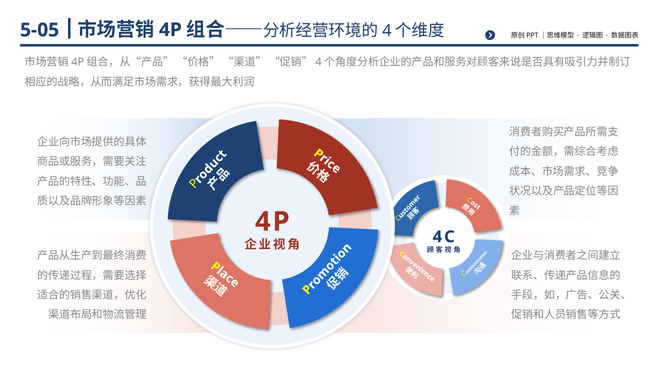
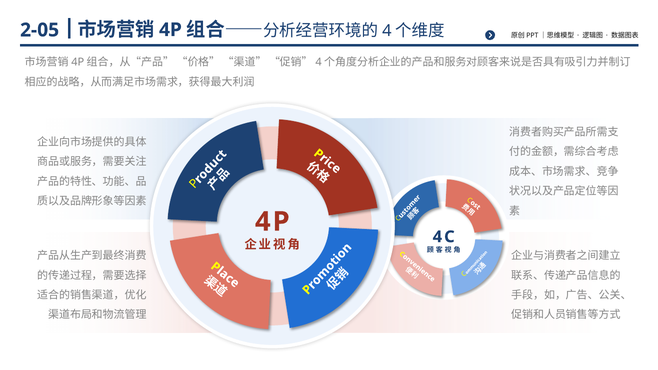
5-05: 5-05 -> 2-05
